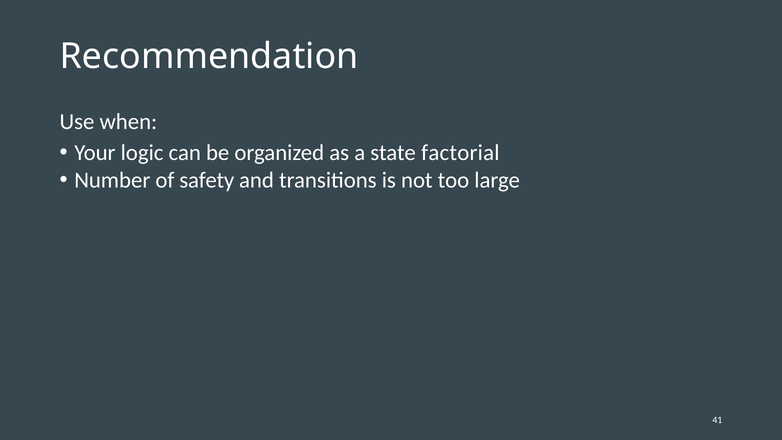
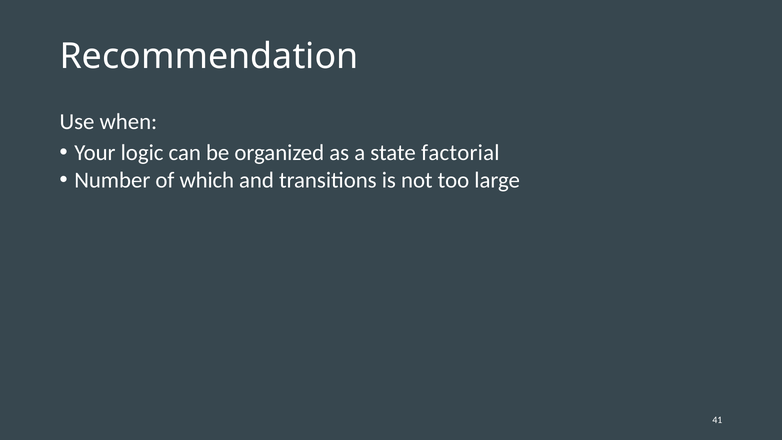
safety: safety -> which
